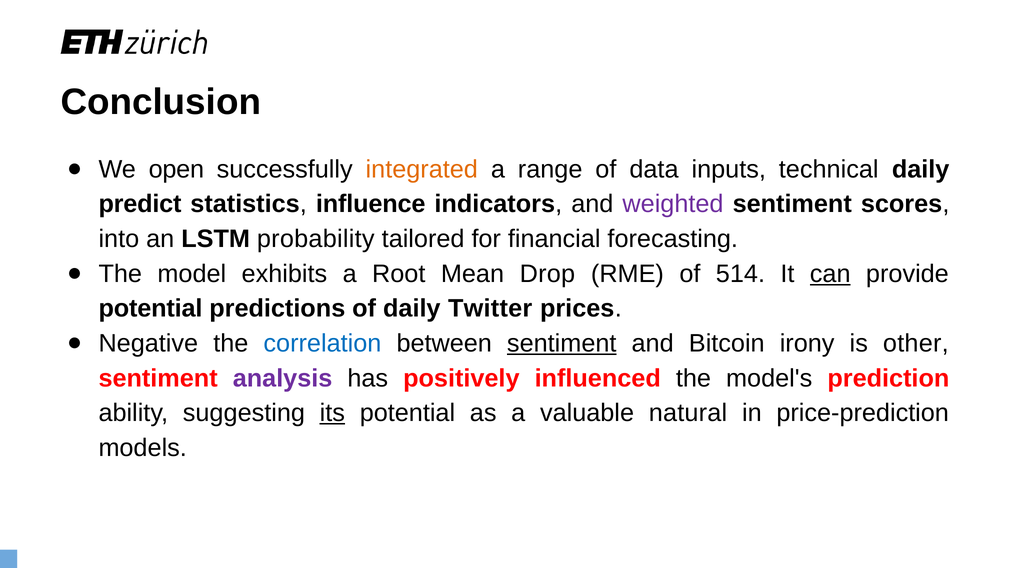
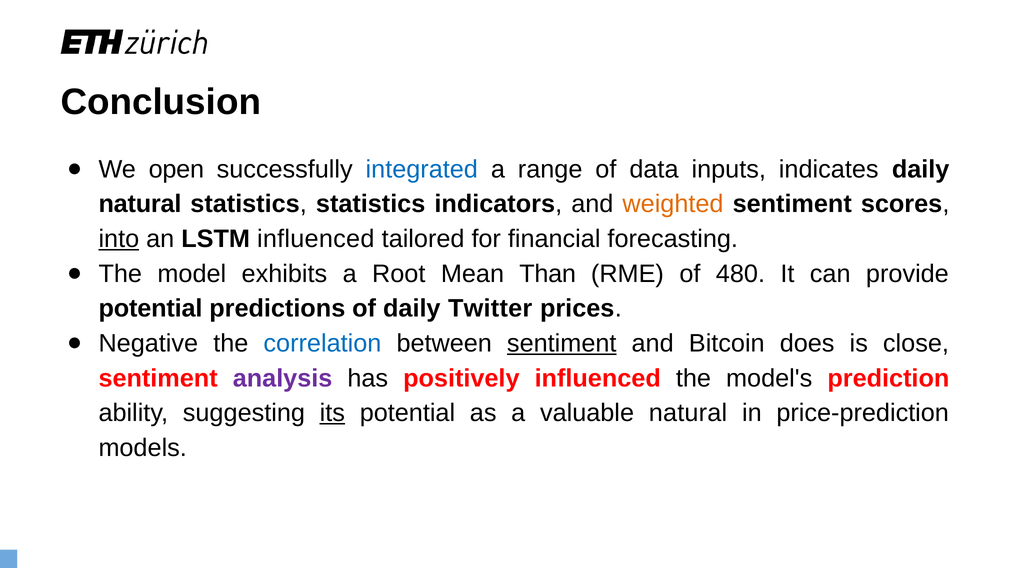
integrated colour: orange -> blue
technical: technical -> indicates
predict at (140, 204): predict -> natural
statistics influence: influence -> statistics
weighted colour: purple -> orange
into underline: none -> present
LSTM probability: probability -> influenced
Drop: Drop -> Than
514: 514 -> 480
can underline: present -> none
irony: irony -> does
other: other -> close
